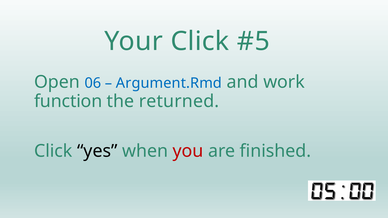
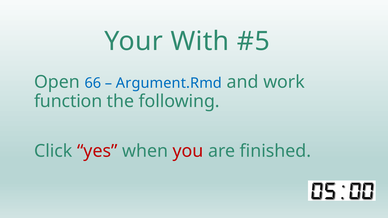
Your Click: Click -> With
06: 06 -> 66
returned: returned -> following
yes colour: black -> red
